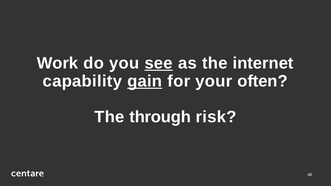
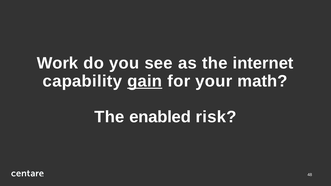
see underline: present -> none
often: often -> math
through: through -> enabled
